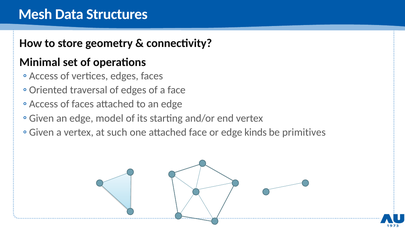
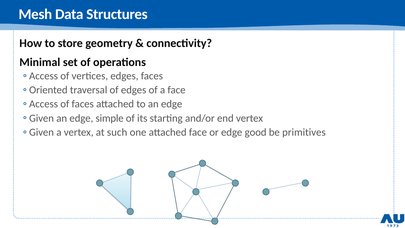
model: model -> simple
kinds: kinds -> good
